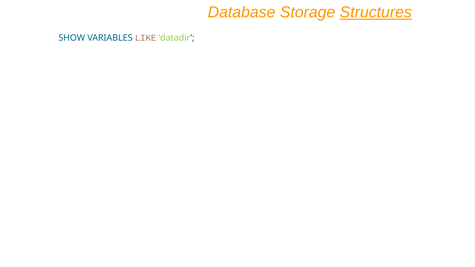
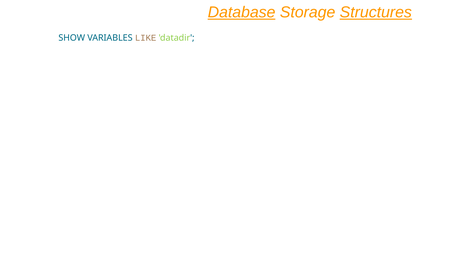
Database underline: none -> present
